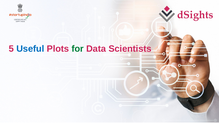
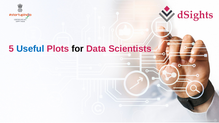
for colour: green -> black
